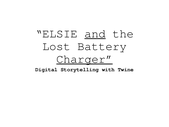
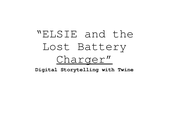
and underline: present -> none
